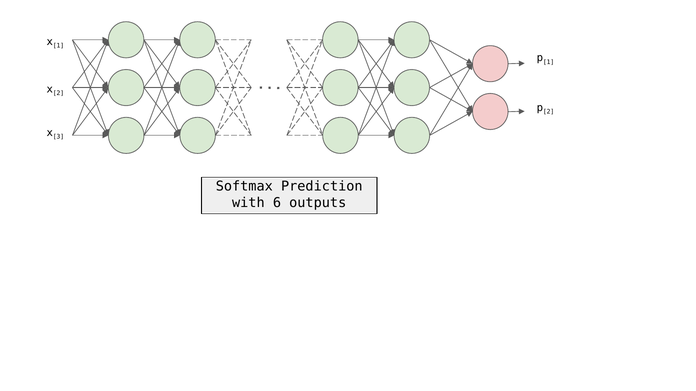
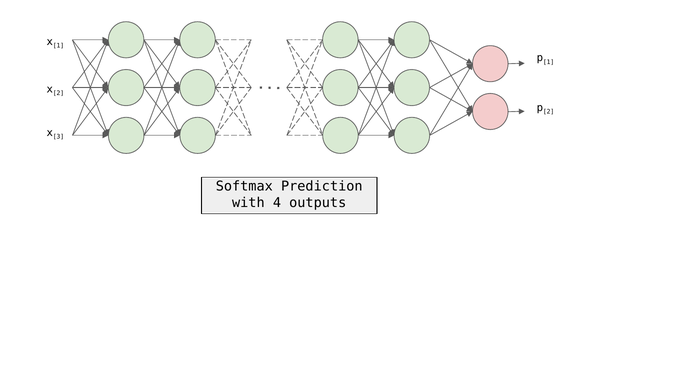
6: 6 -> 4
